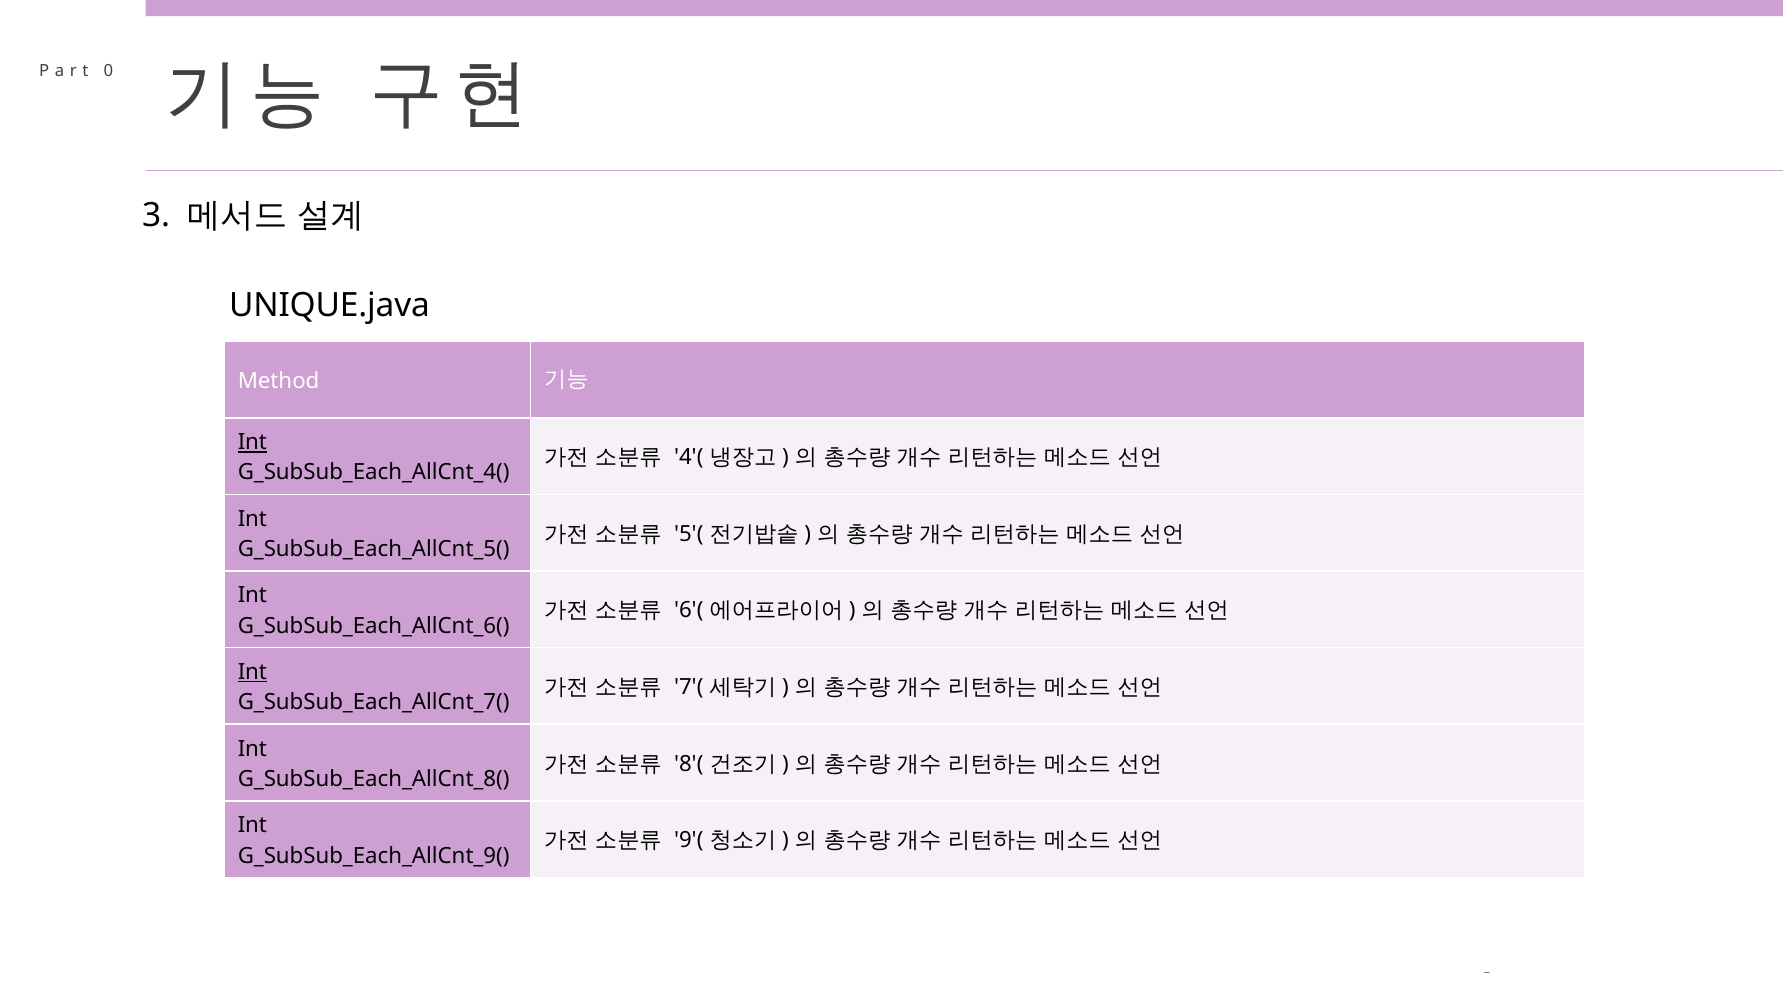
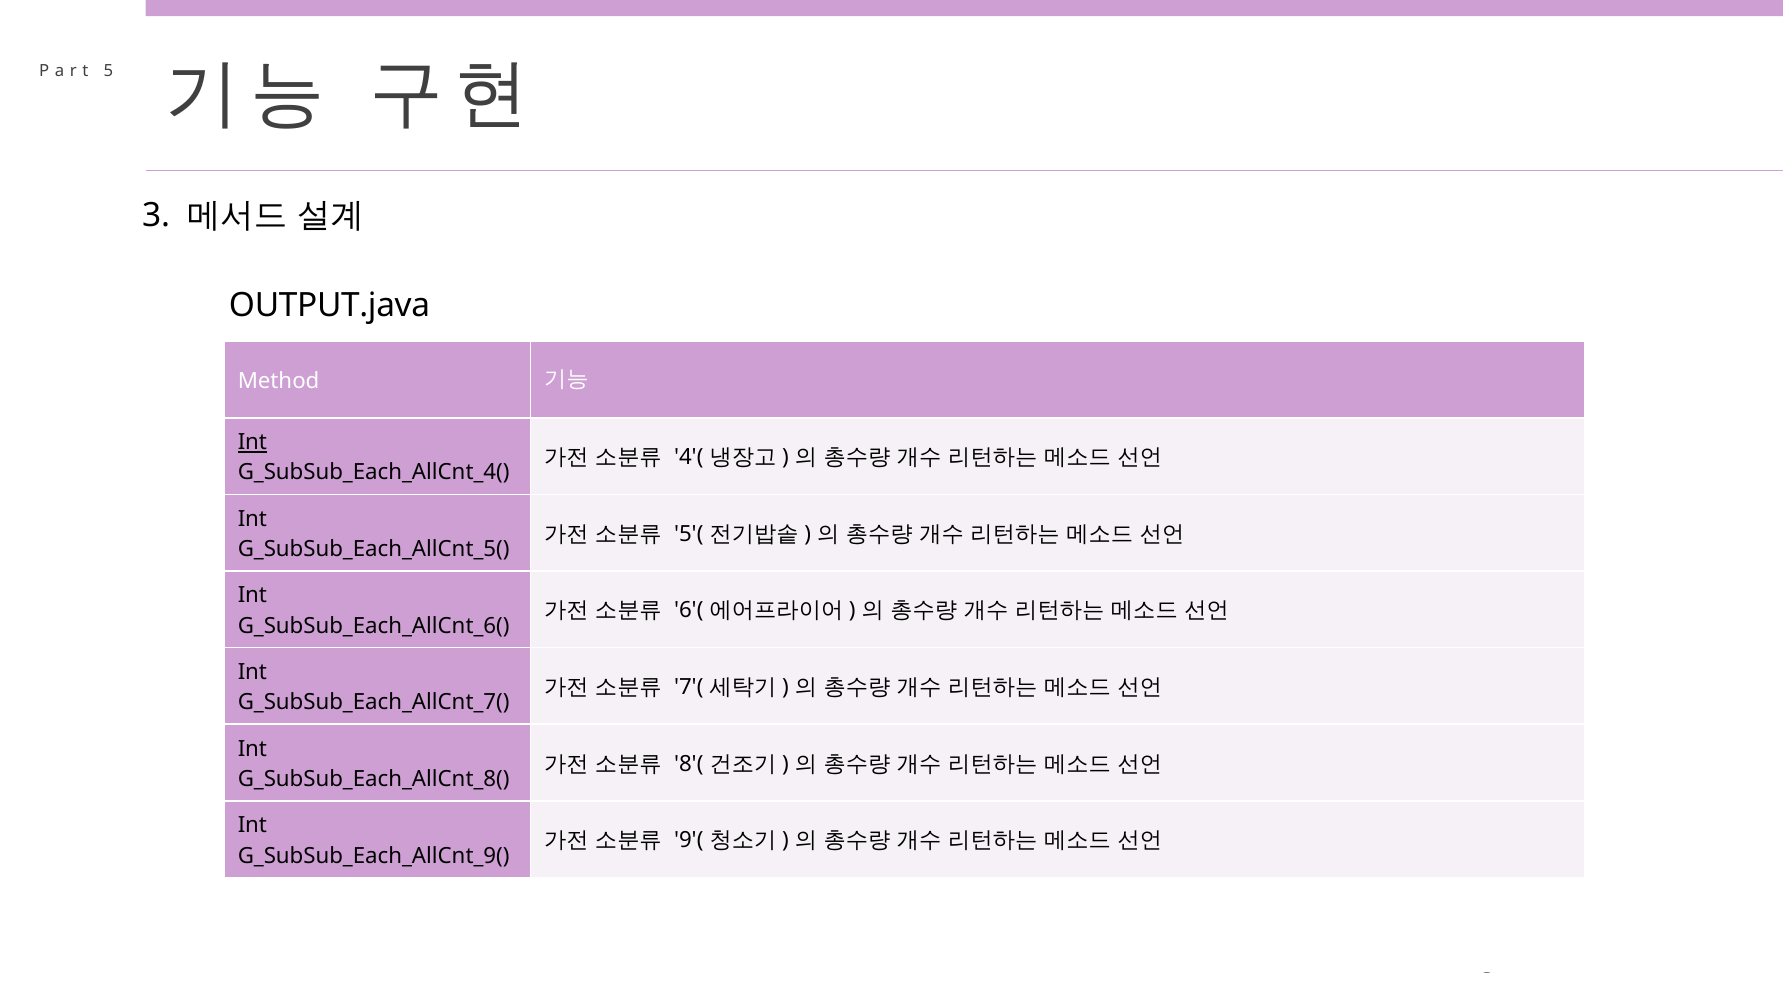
0: 0 -> 5
UNIQUE.java: UNIQUE.java -> OUTPUT.java
Int at (252, 672) underline: present -> none
